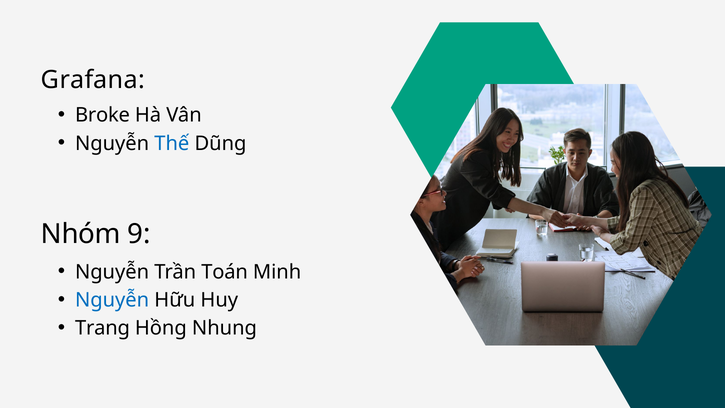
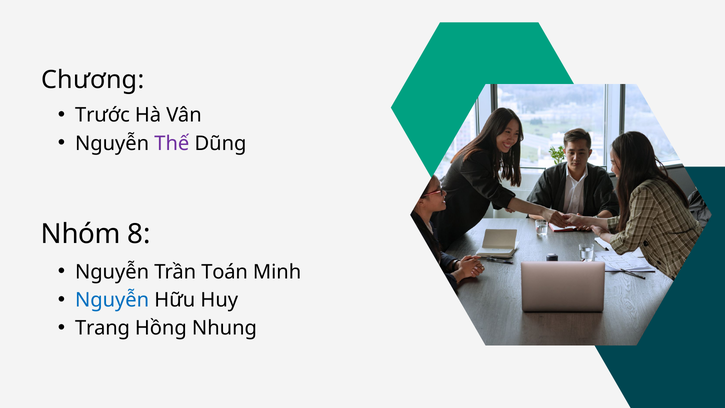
Grafana: Grafana -> Chương
Broke: Broke -> Trước
Thế colour: blue -> purple
9: 9 -> 8
